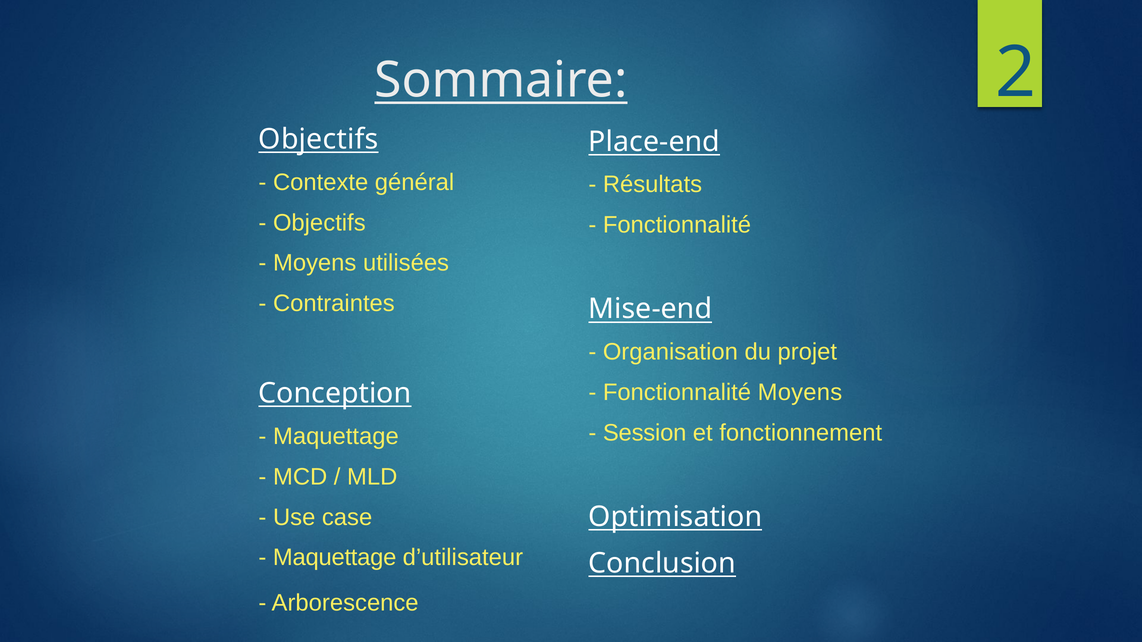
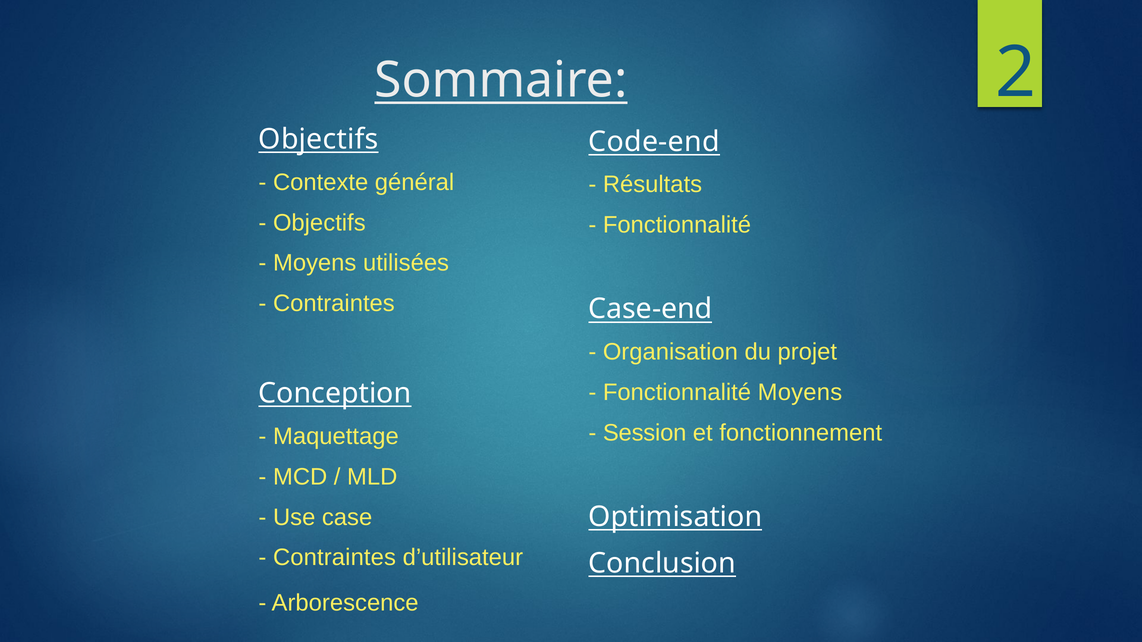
Place-end: Place-end -> Code-end
Mise-end: Mise-end -> Case-end
Maquettage at (335, 558): Maquettage -> Contraintes
